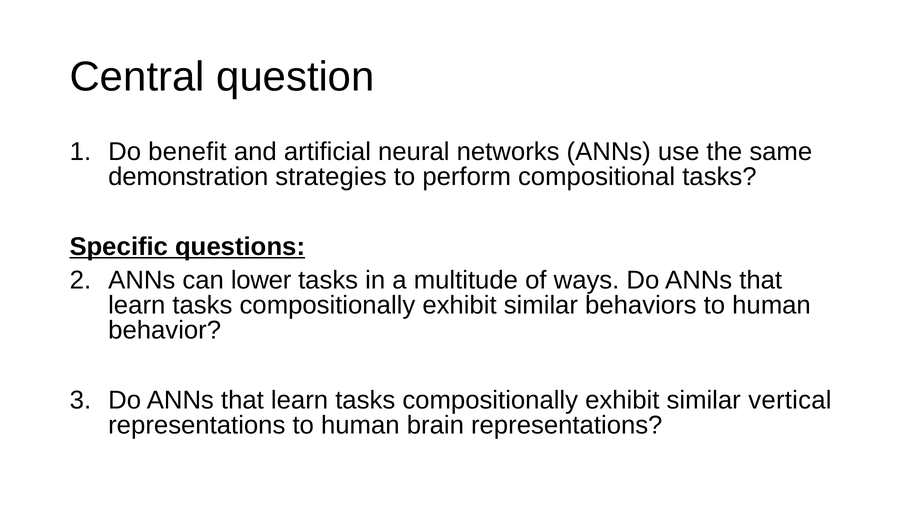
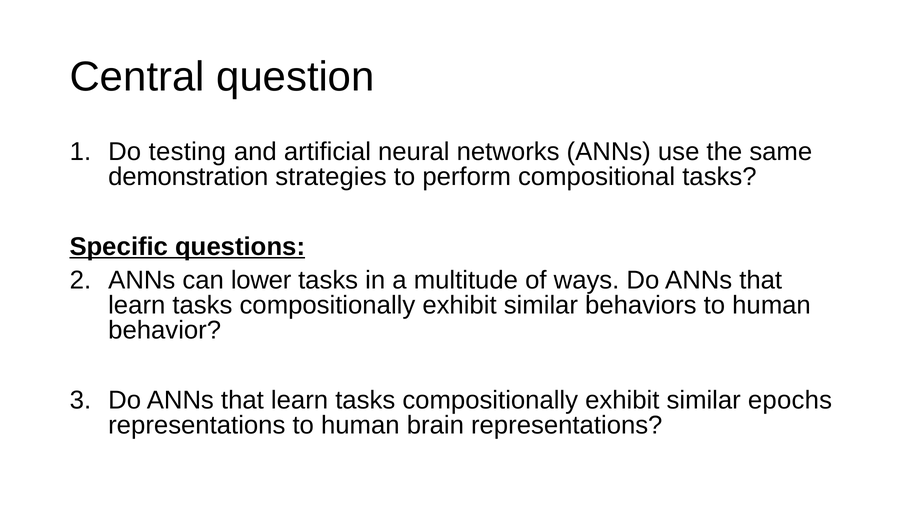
benefit: benefit -> testing
vertical: vertical -> epochs
